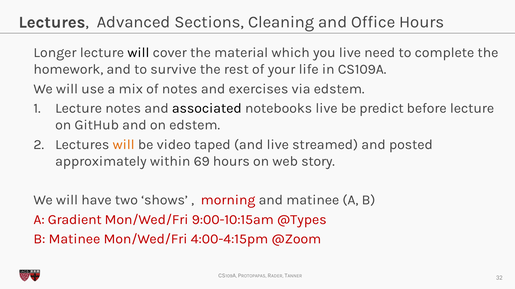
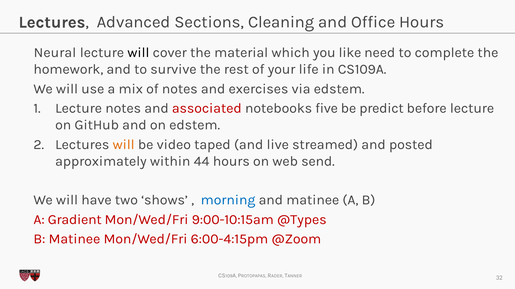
Longer: Longer -> Neural
you live: live -> like
associated colour: black -> red
notebooks live: live -> five
69: 69 -> 44
story: story -> send
morning colour: red -> blue
4:00-4:15pm: 4:00-4:15pm -> 6:00-4:15pm
